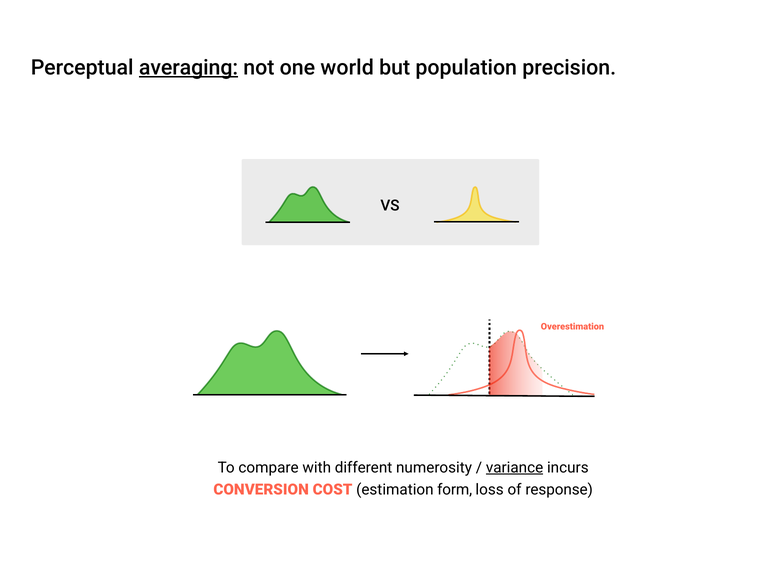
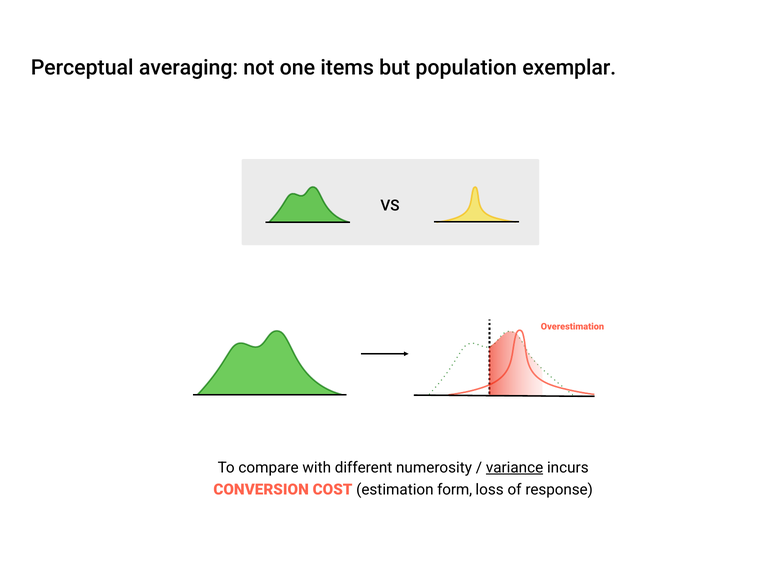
averaging underline: present -> none
world: world -> items
precision: precision -> exemplar
